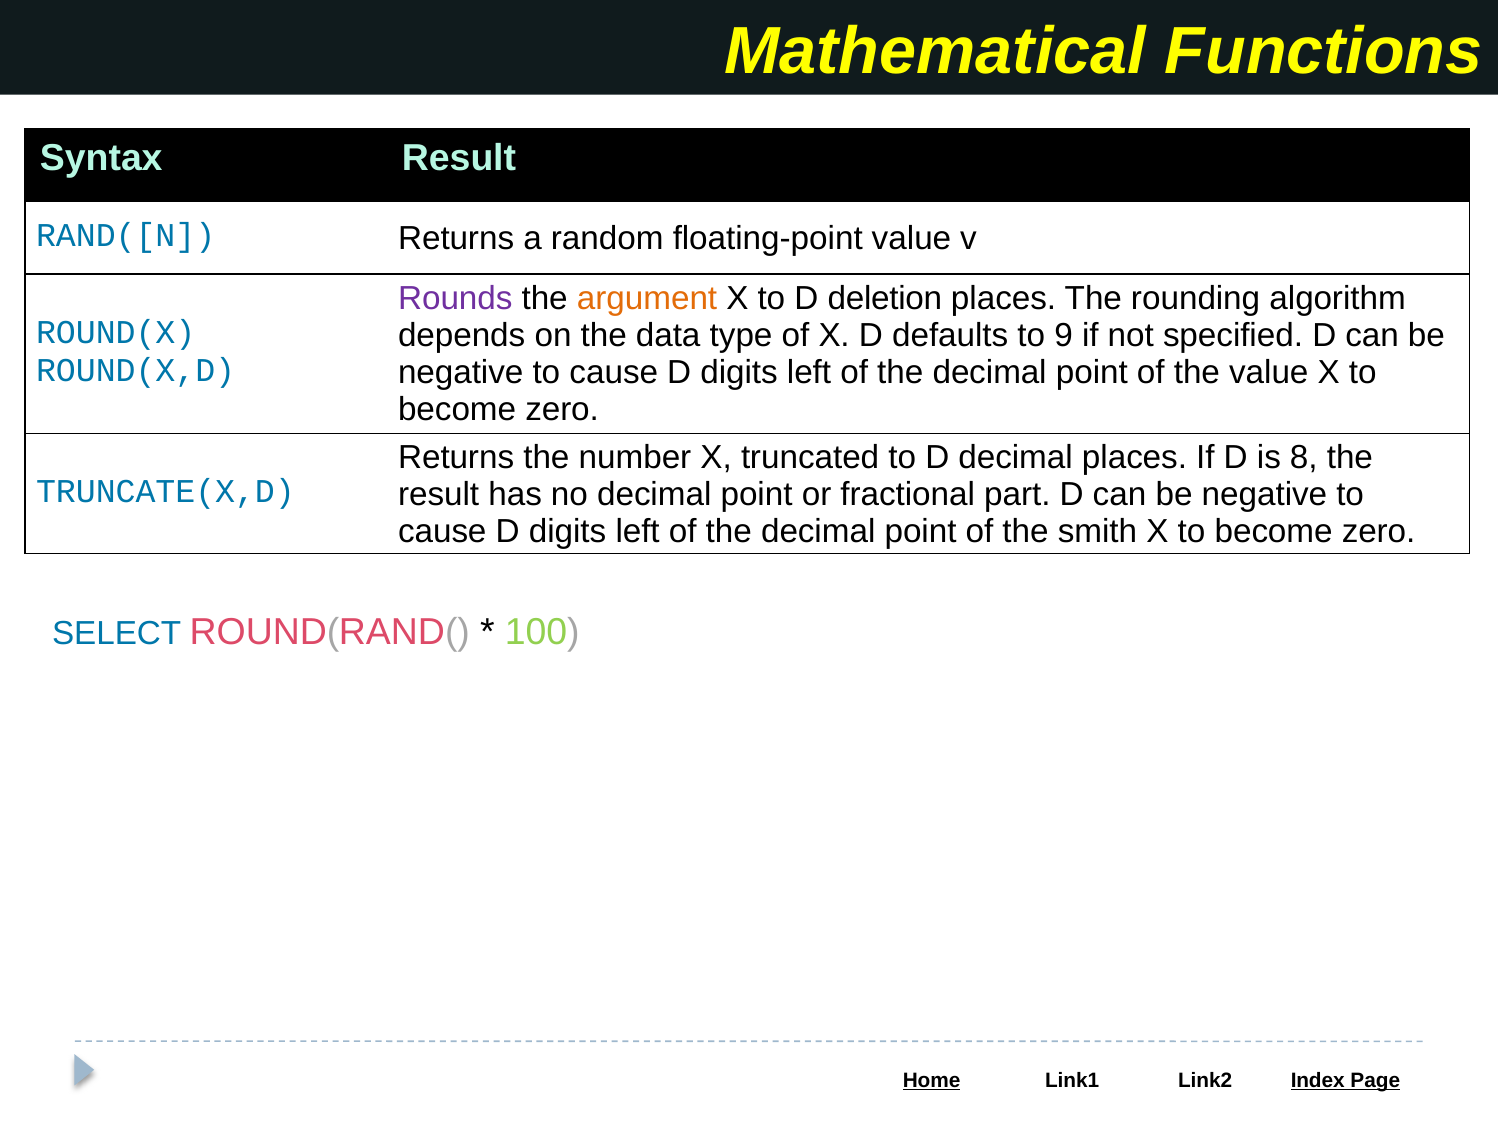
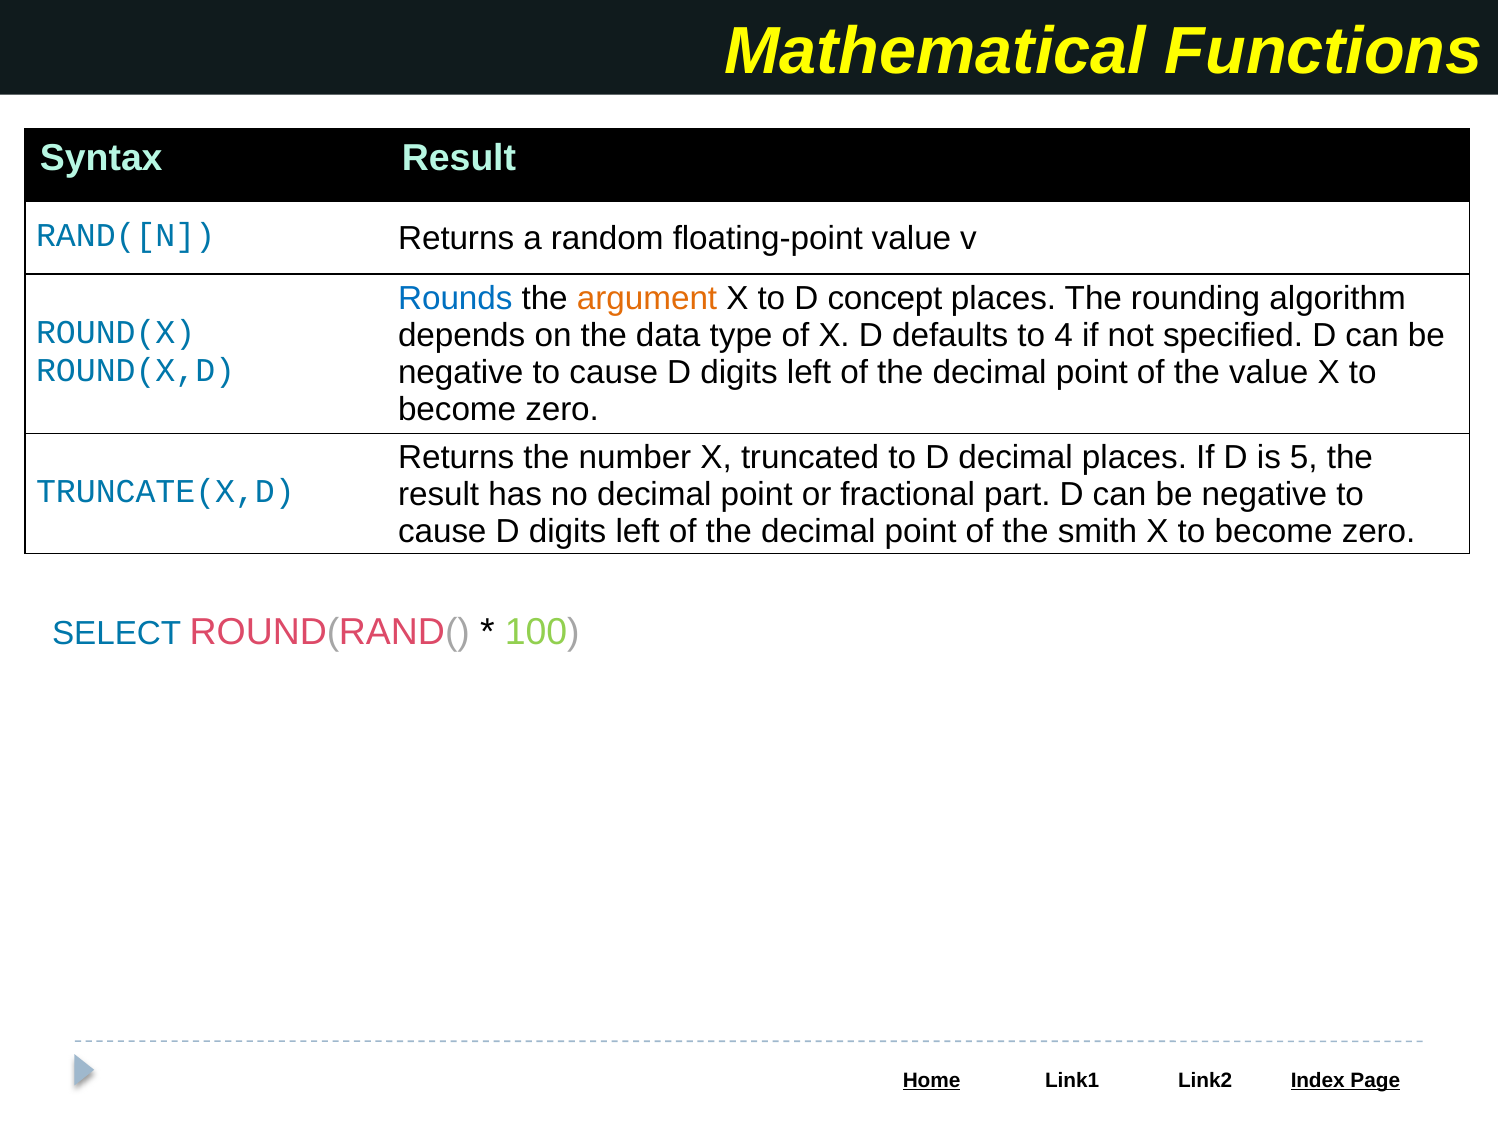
Rounds colour: purple -> blue
deletion: deletion -> concept
9: 9 -> 4
8: 8 -> 5
